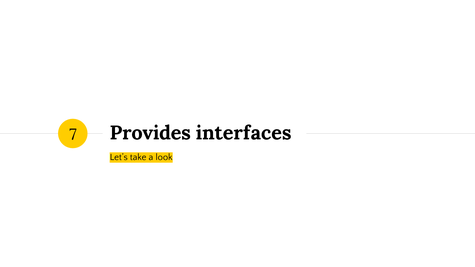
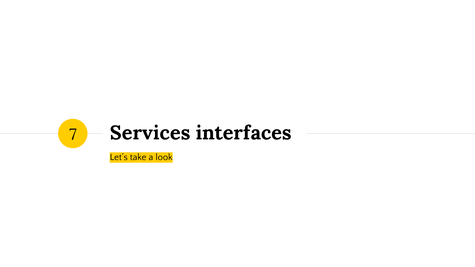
Provides: Provides -> Services
